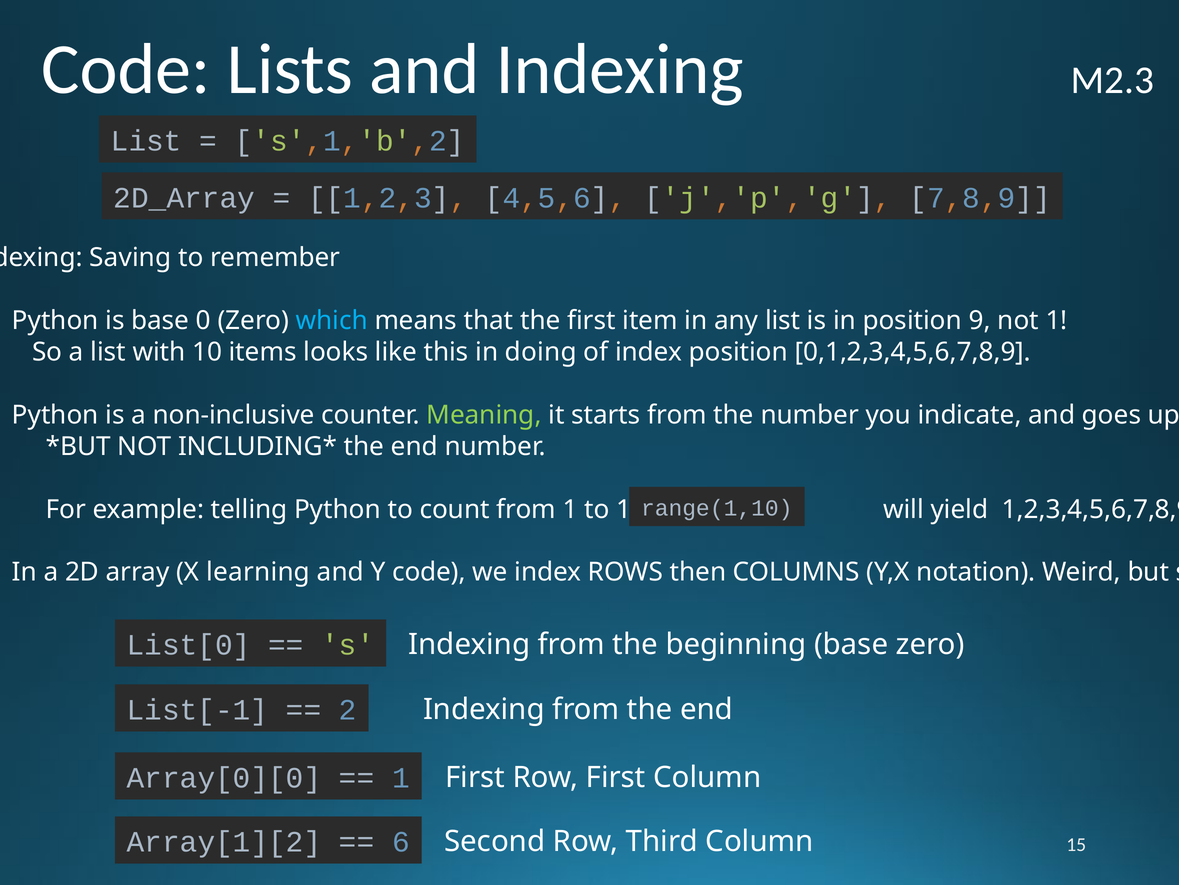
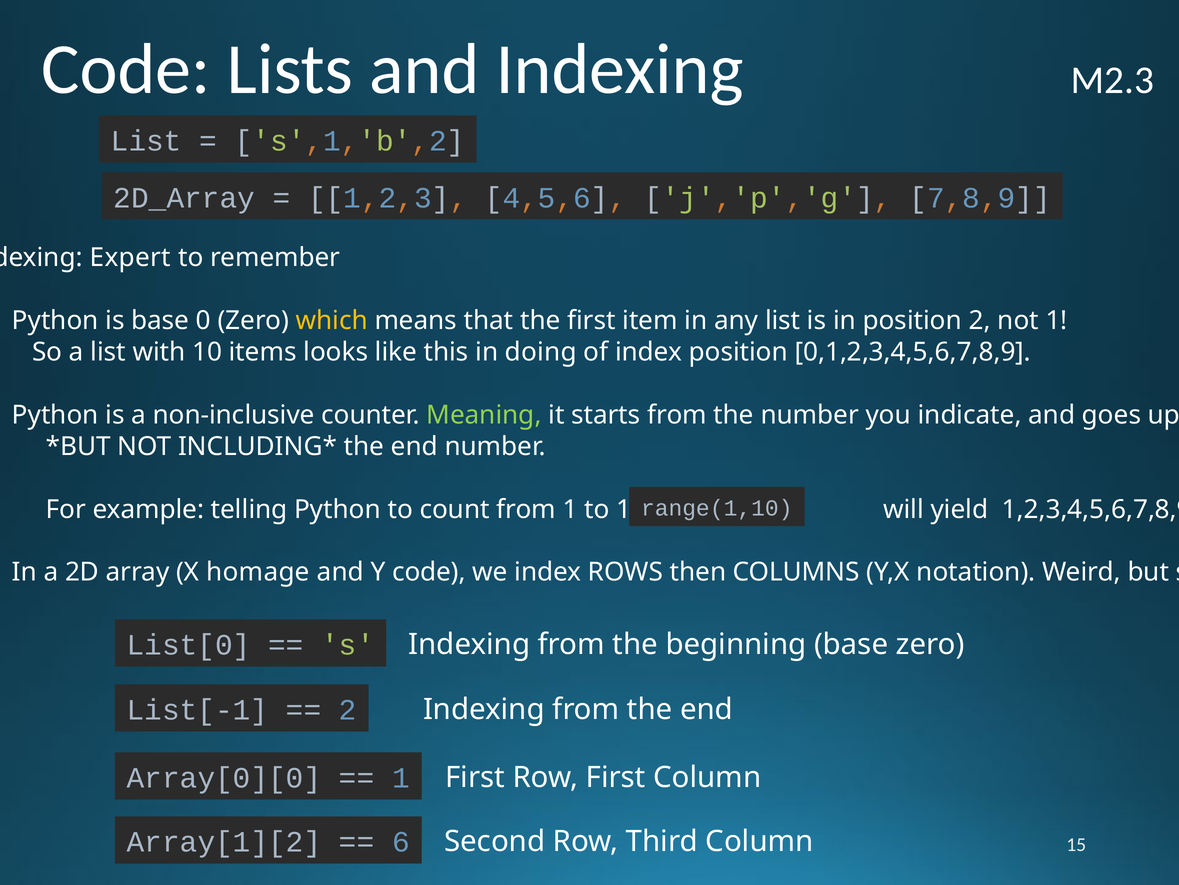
Saving: Saving -> Expert
which colour: light blue -> yellow
position 9: 9 -> 2
learning: learning -> homage
